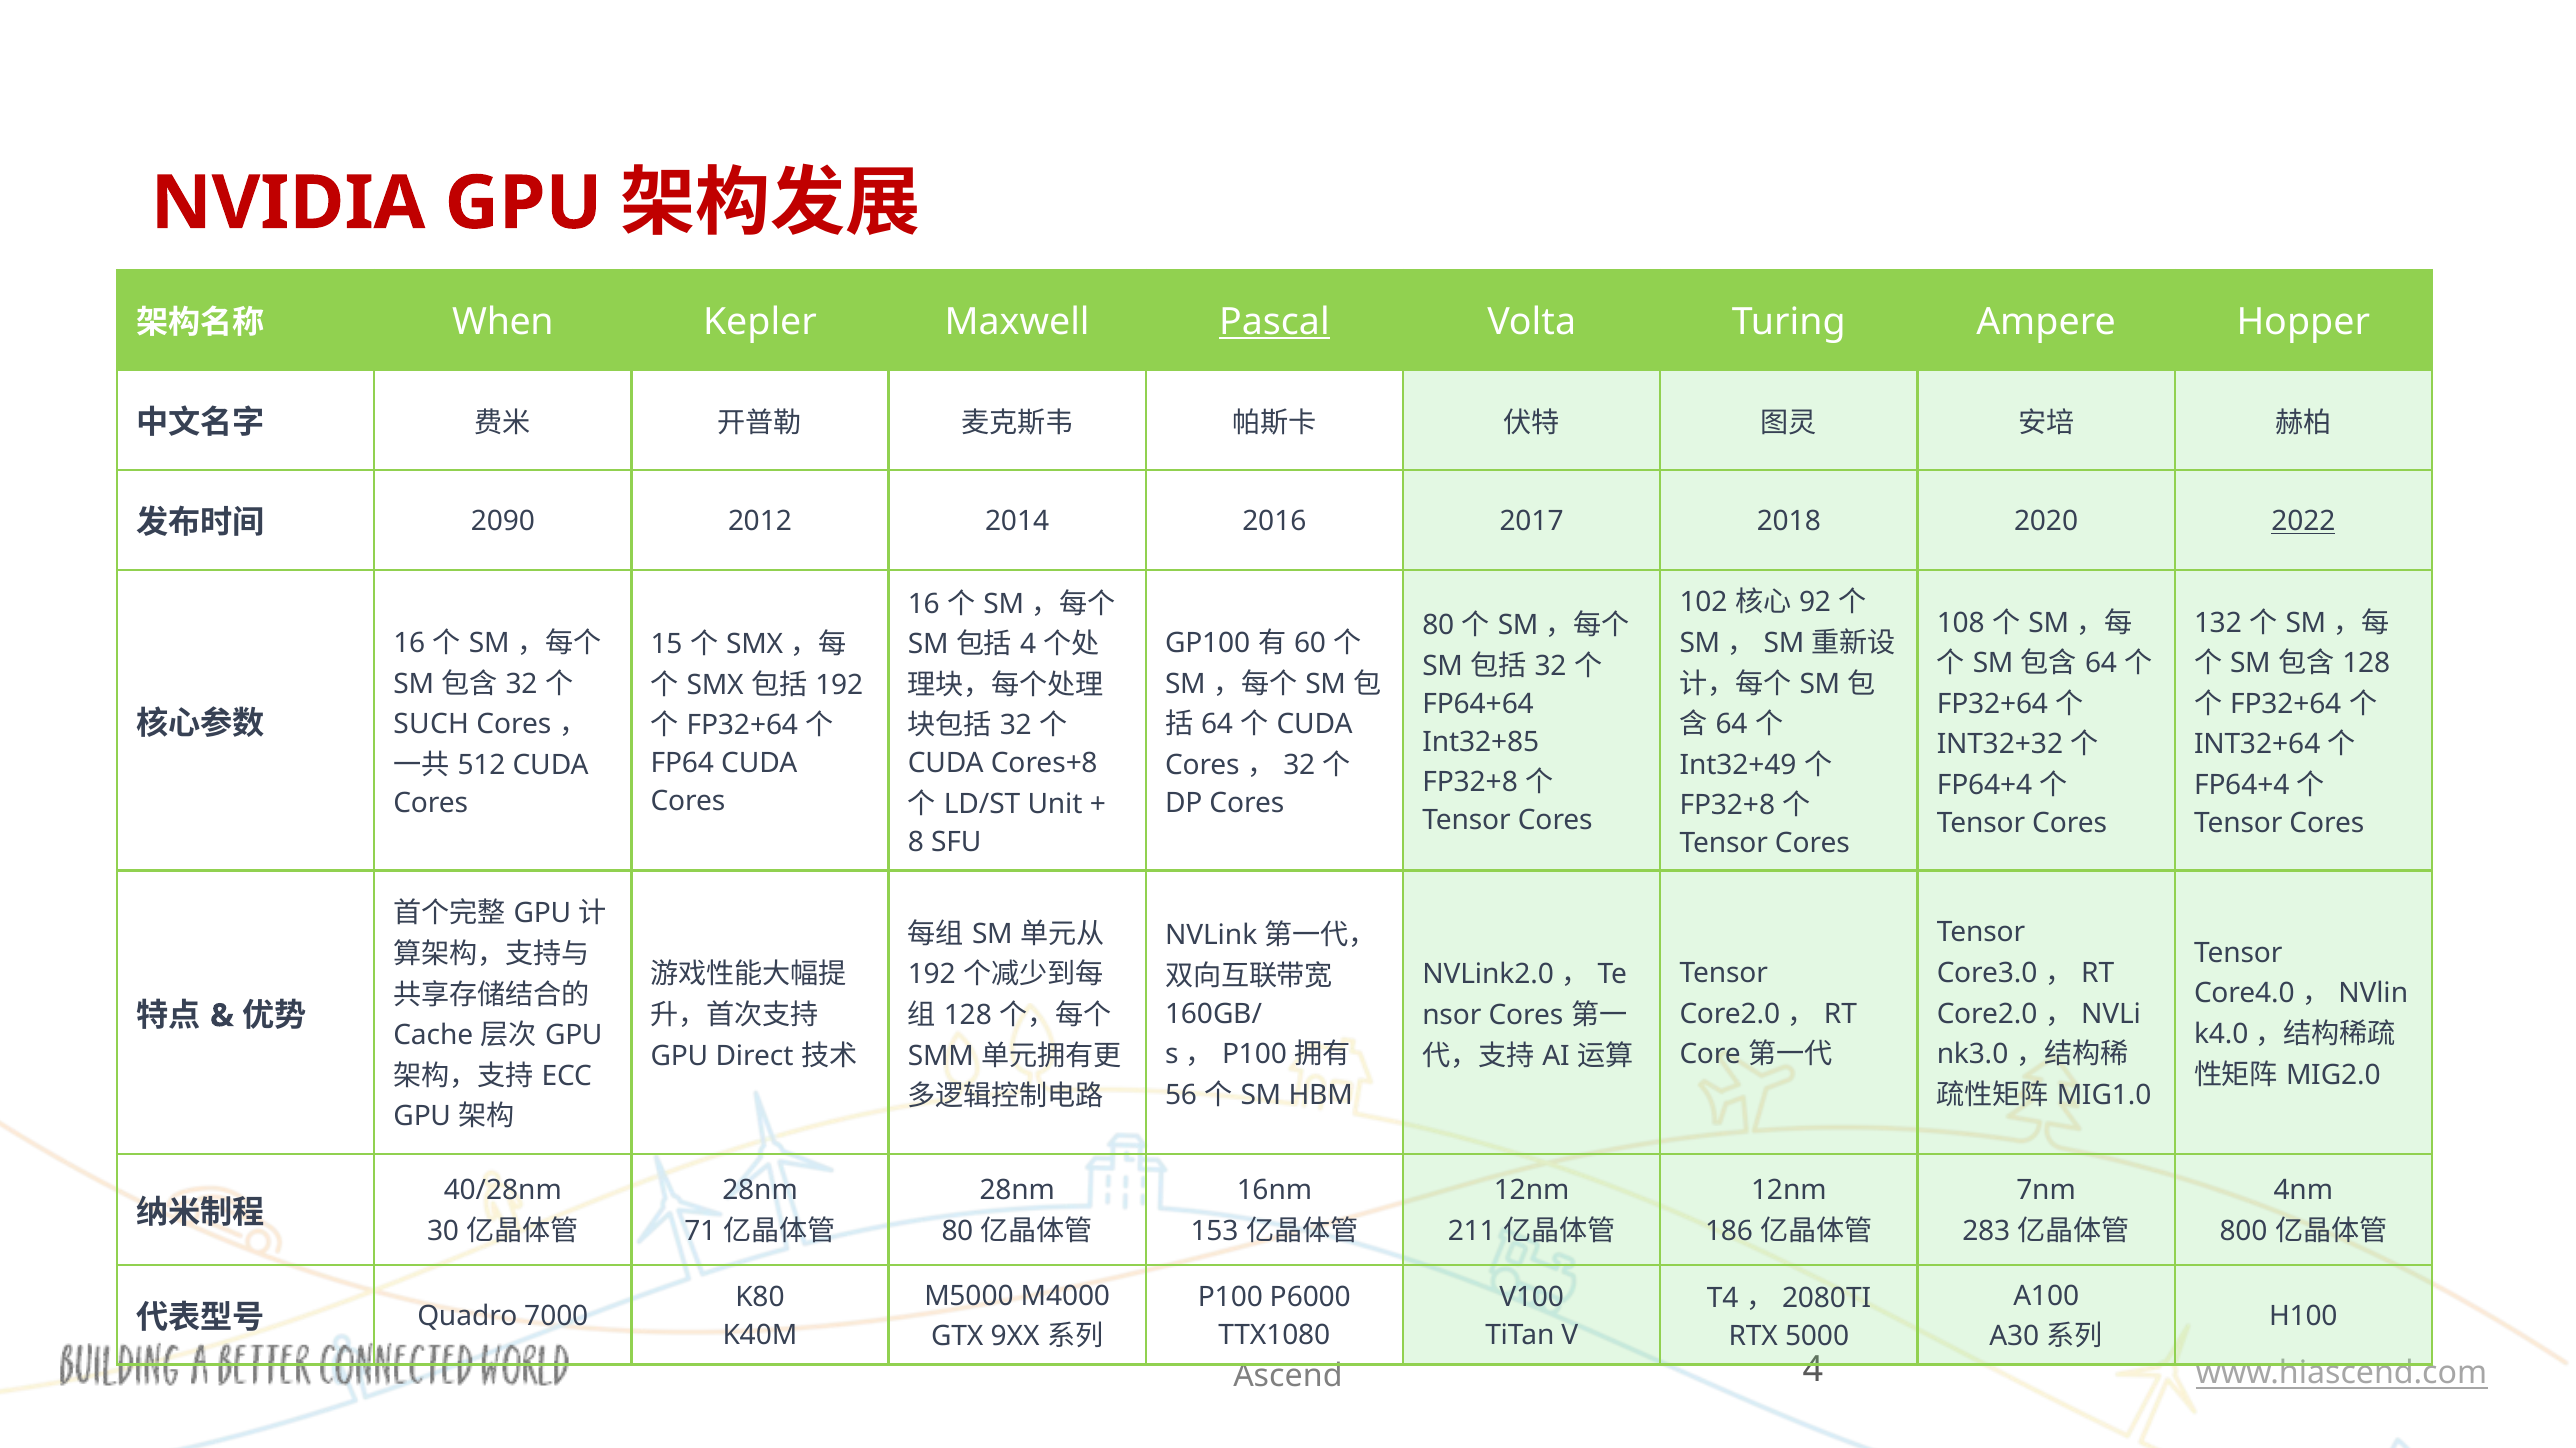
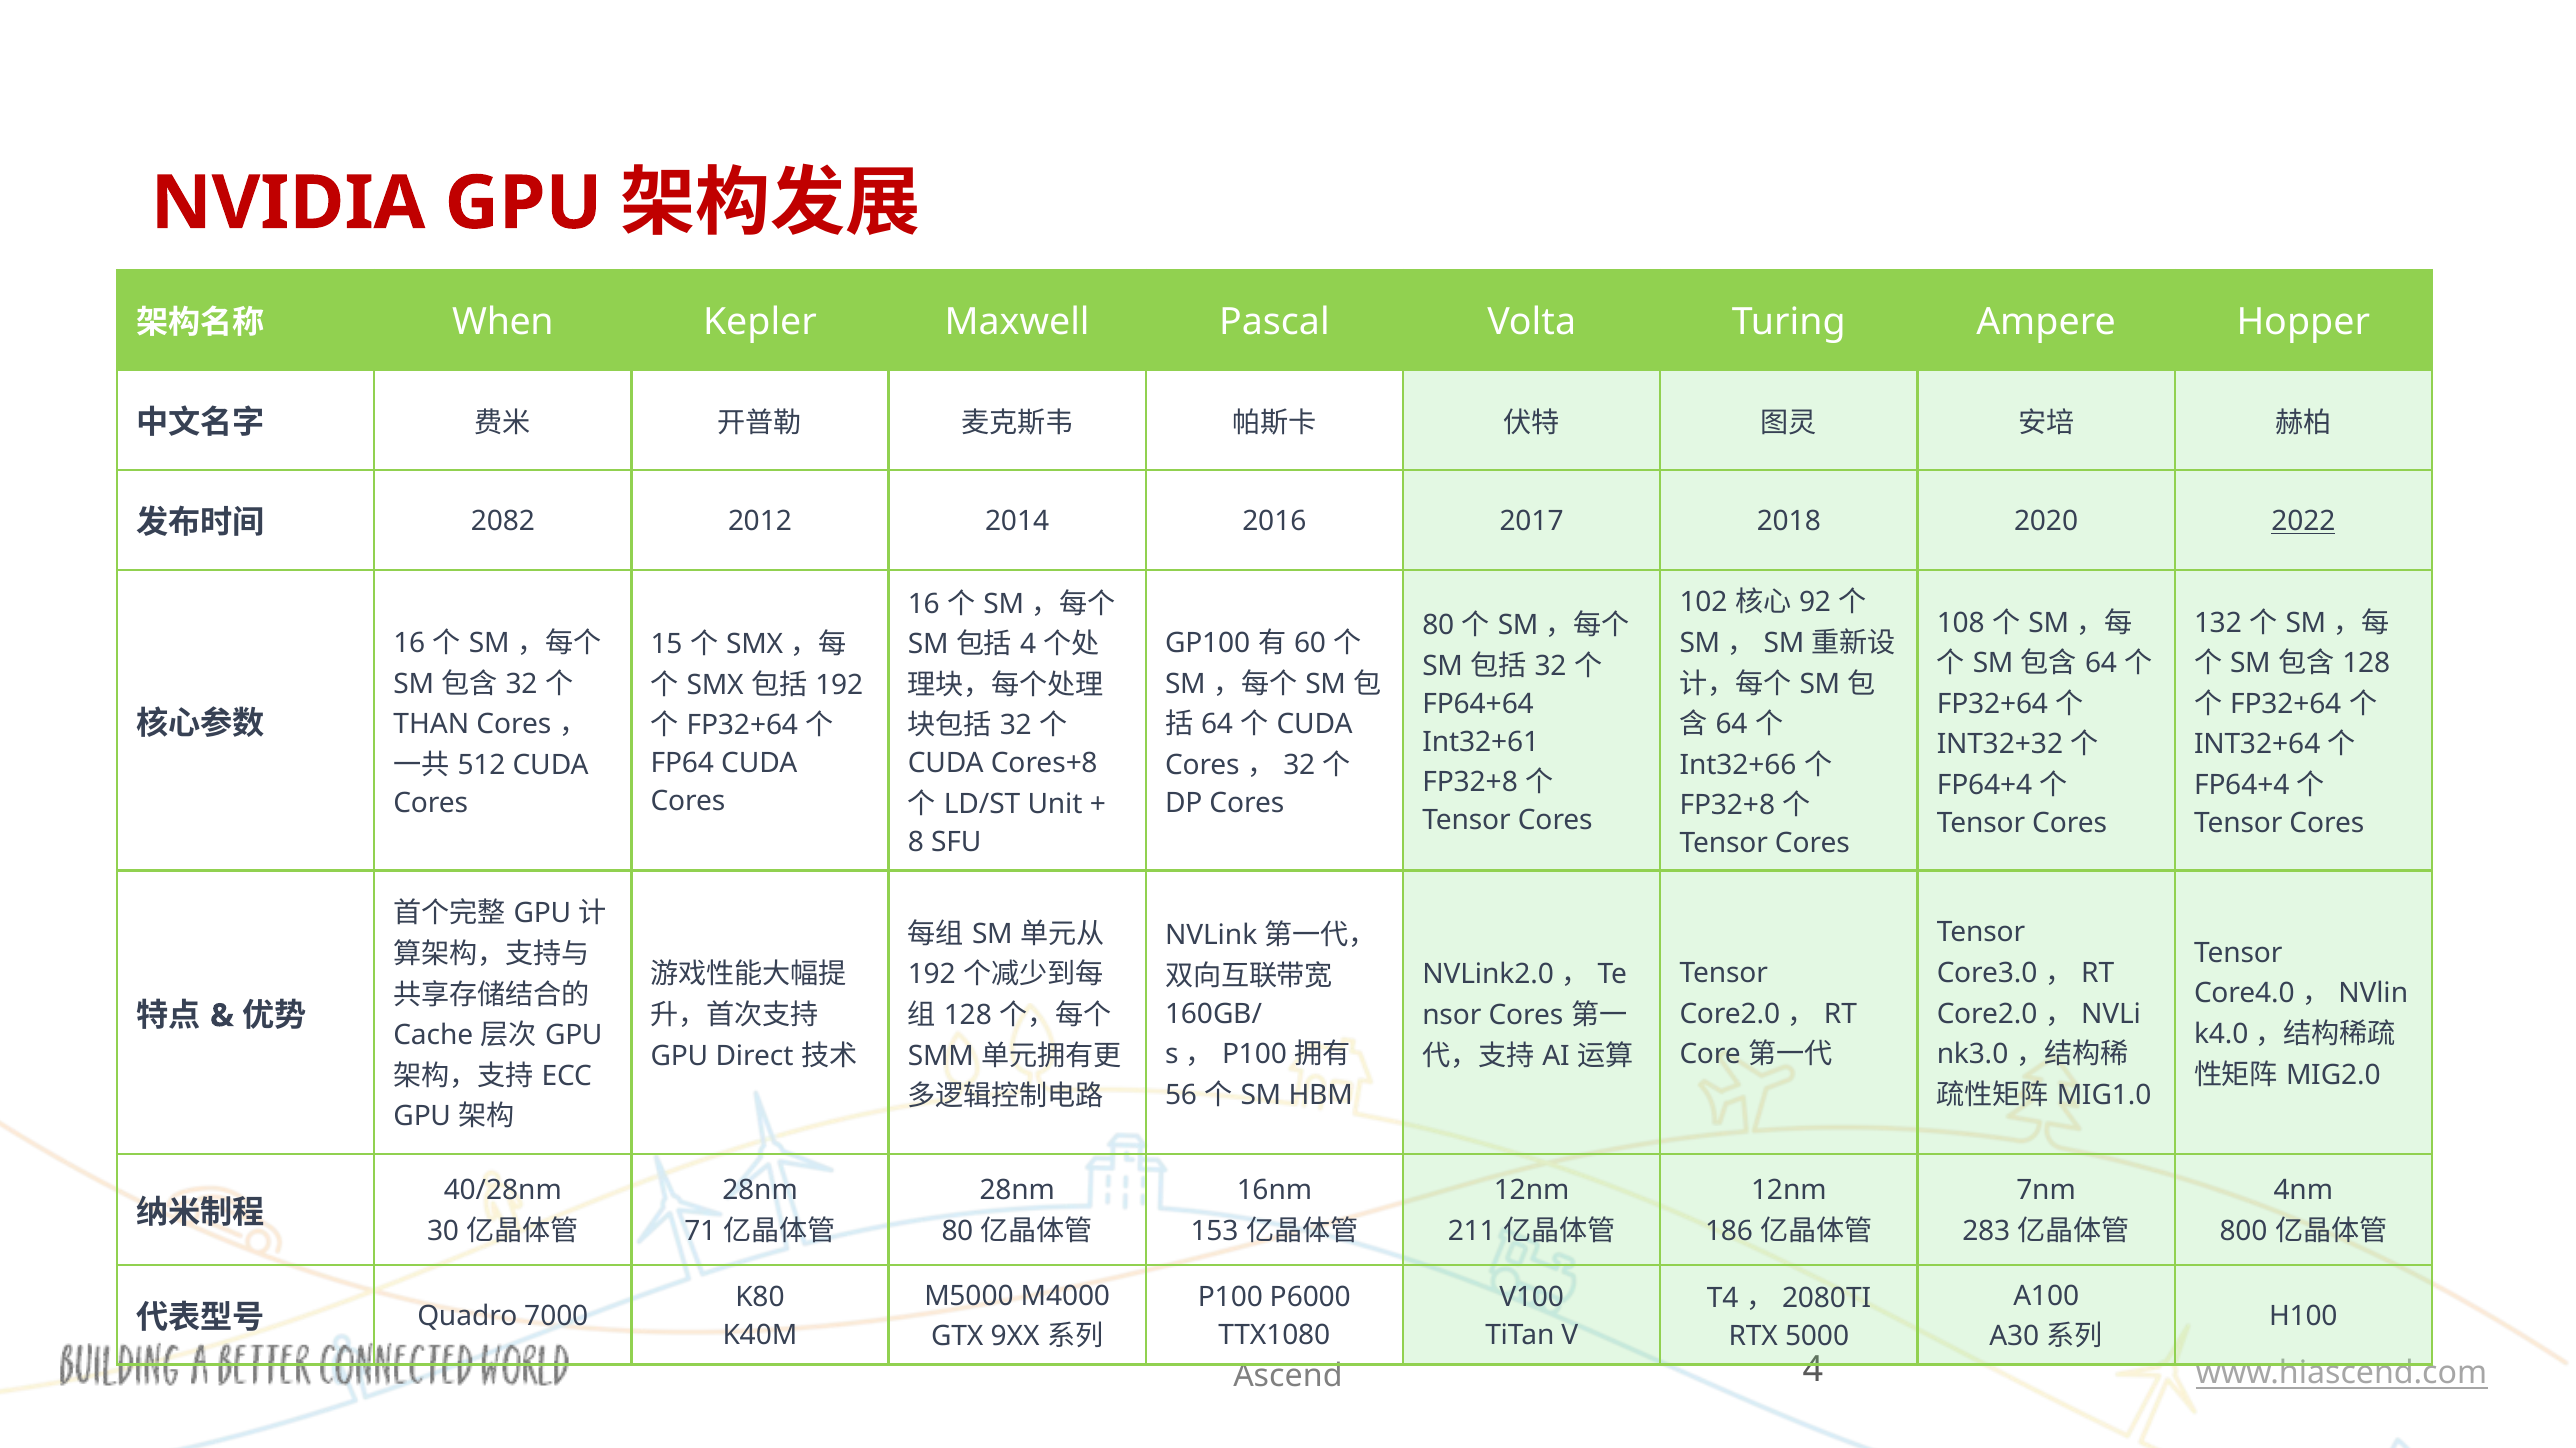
Pascal underline: present -> none
2090: 2090 -> 2082
SUCH: SUCH -> THAN
Int32+85: Int32+85 -> Int32+61
Int32+49: Int32+49 -> Int32+66
